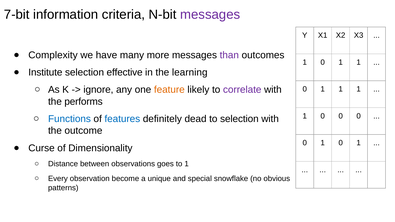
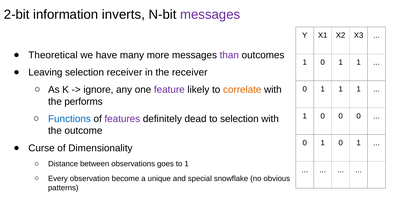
7-bit: 7-bit -> 2-bit
criteria: criteria -> inverts
Complexity: Complexity -> Theoretical
Institute: Institute -> Leaving
selection effective: effective -> receiver
the learning: learning -> receiver
feature colour: orange -> purple
correlate colour: purple -> orange
features colour: blue -> purple
